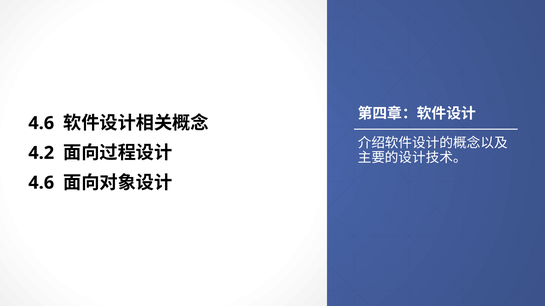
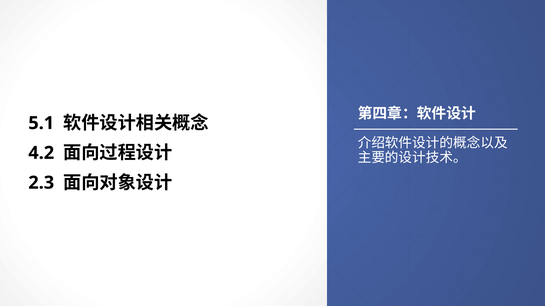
4.6 at (41, 123): 4.6 -> 5.1
4.6 at (41, 183): 4.6 -> 2.3
